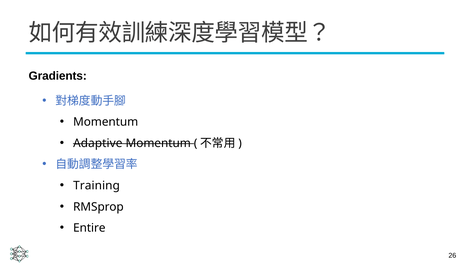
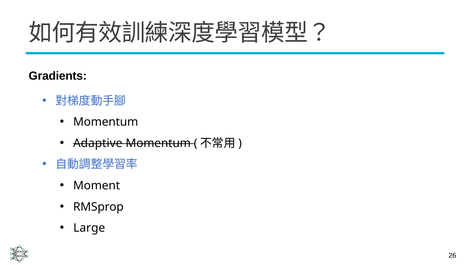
Training: Training -> Moment
Entire: Entire -> Large
